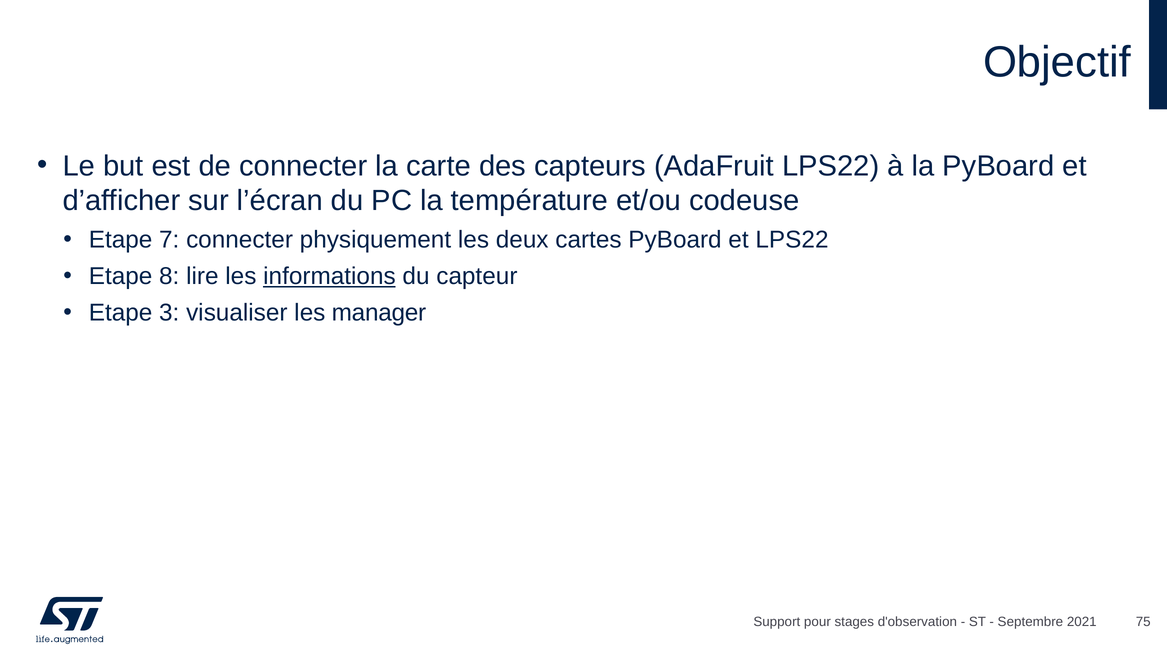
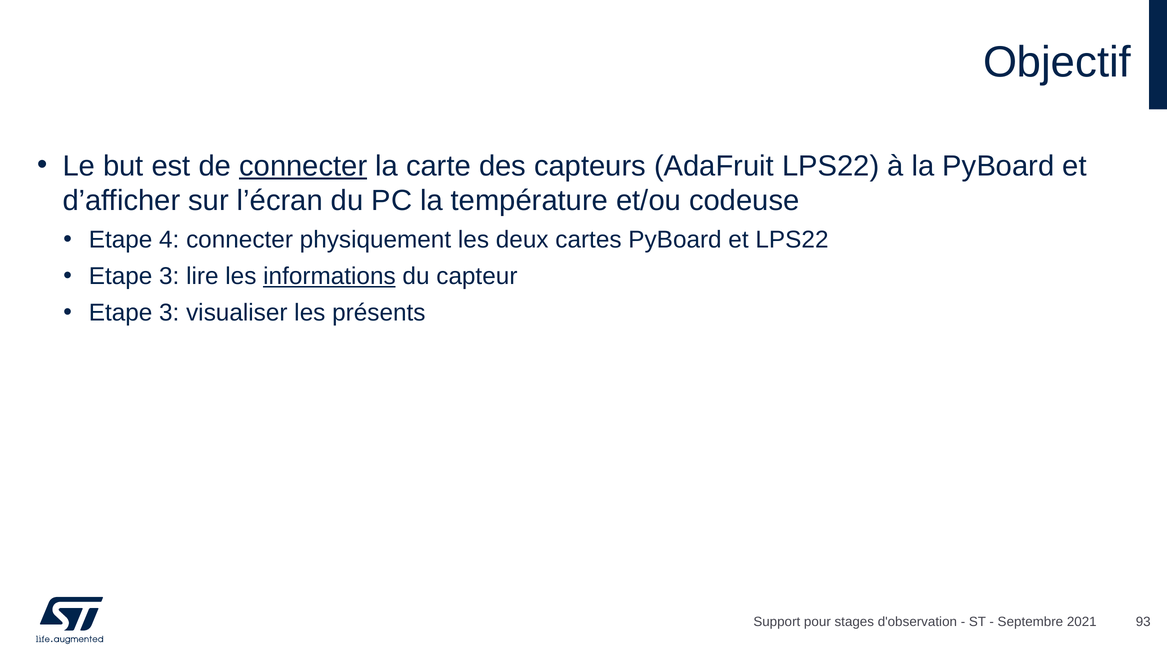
connecter at (303, 166) underline: none -> present
7: 7 -> 4
8 at (169, 277): 8 -> 3
manager: manager -> présents
75: 75 -> 93
